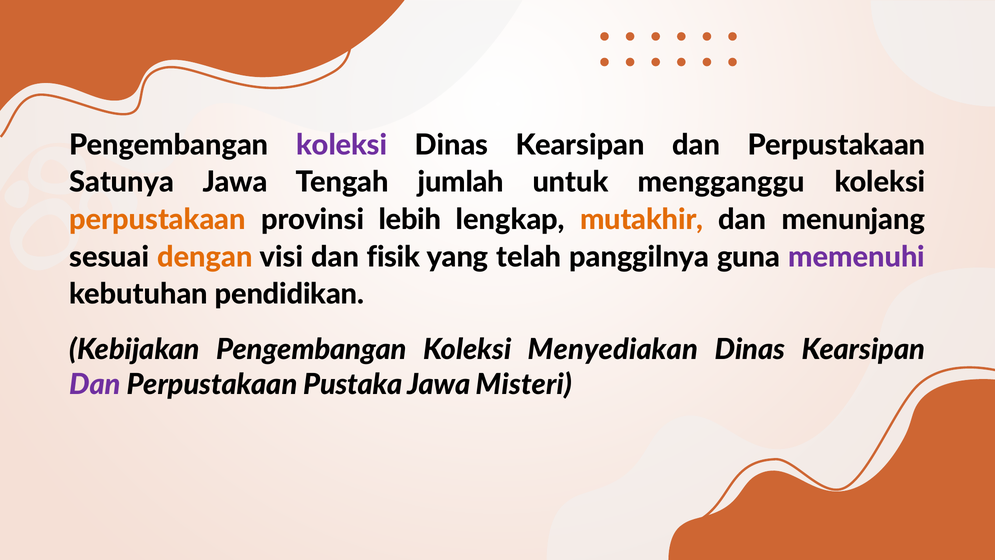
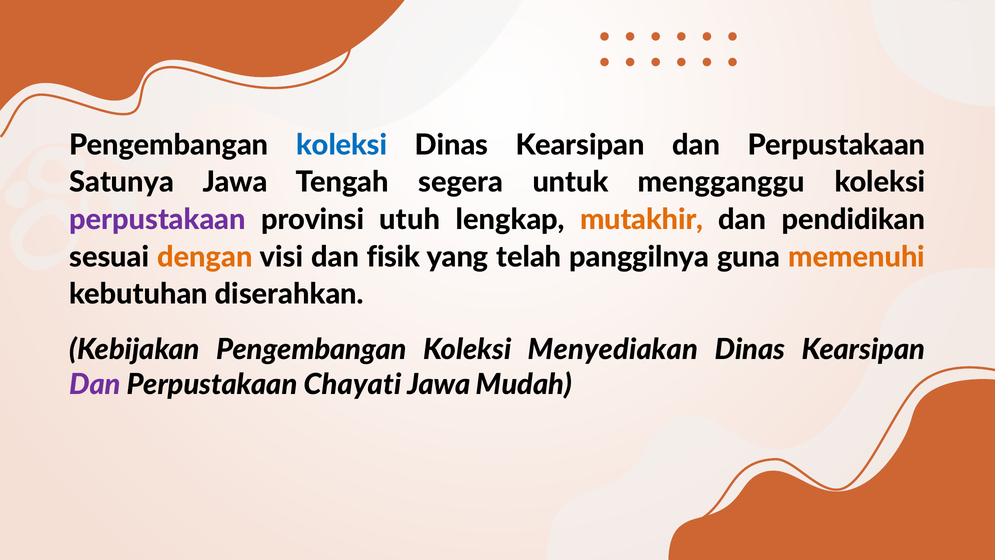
koleksi at (342, 145) colour: purple -> blue
jumlah: jumlah -> segera
perpustakaan at (158, 219) colour: orange -> purple
lebih: lebih -> utuh
menunjang: menunjang -> pendidikan
memenuhi colour: purple -> orange
pendidikan: pendidikan -> diserahkan
Pustaka: Pustaka -> Chayati
Misteri: Misteri -> Mudah
